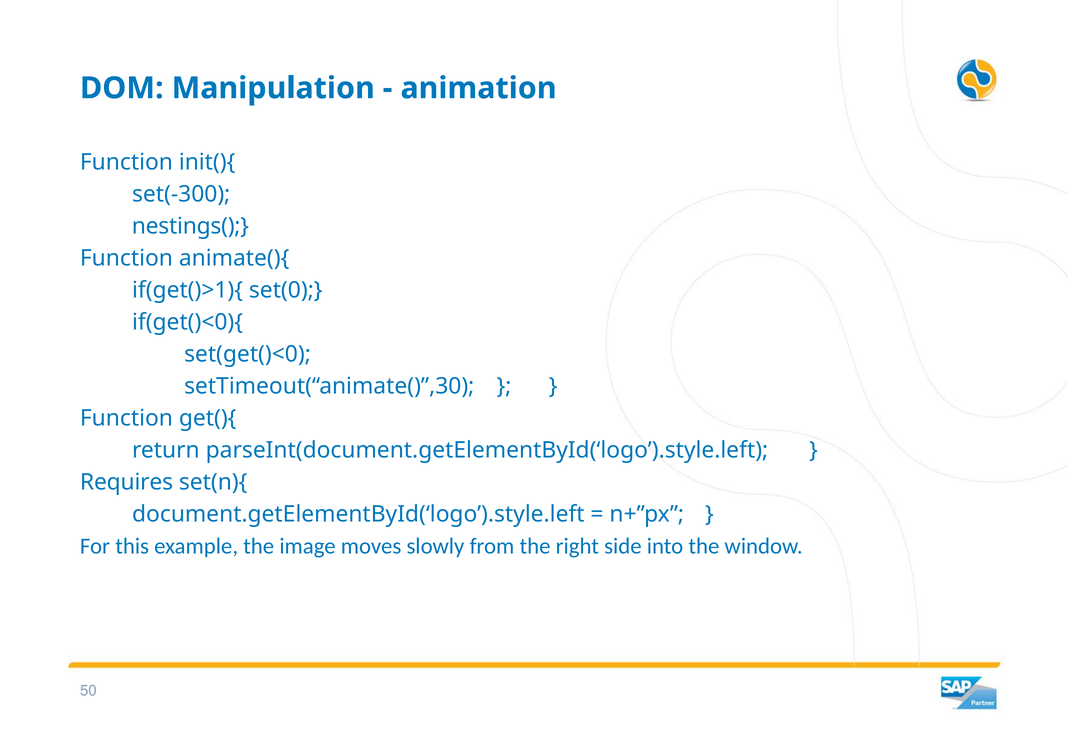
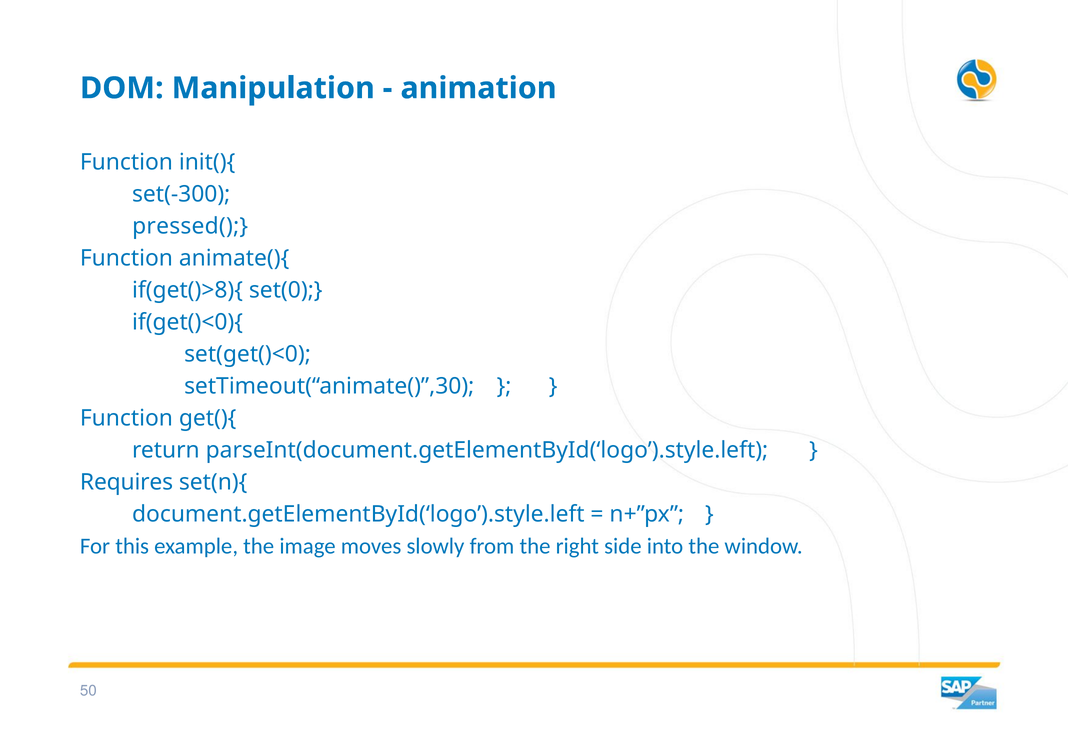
nestings(: nestings( -> pressed(
if(get()>1){: if(get()>1){ -> if(get()>8){
